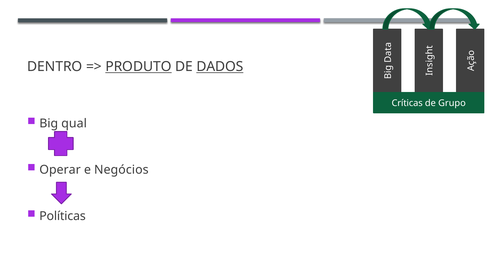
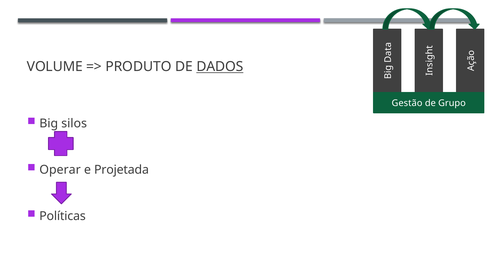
DENTRO: DENTRO -> VOLUME
PRODUTO underline: present -> none
Críticas: Críticas -> Gestão
qual: qual -> silos
Negócios: Negócios -> Projetada
